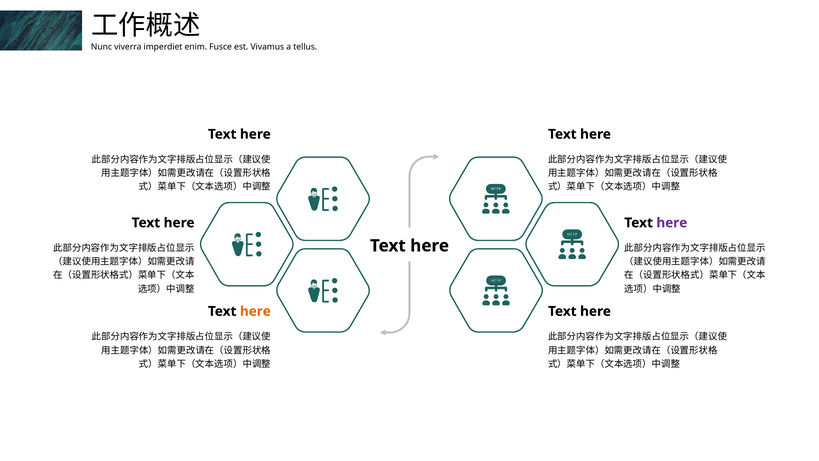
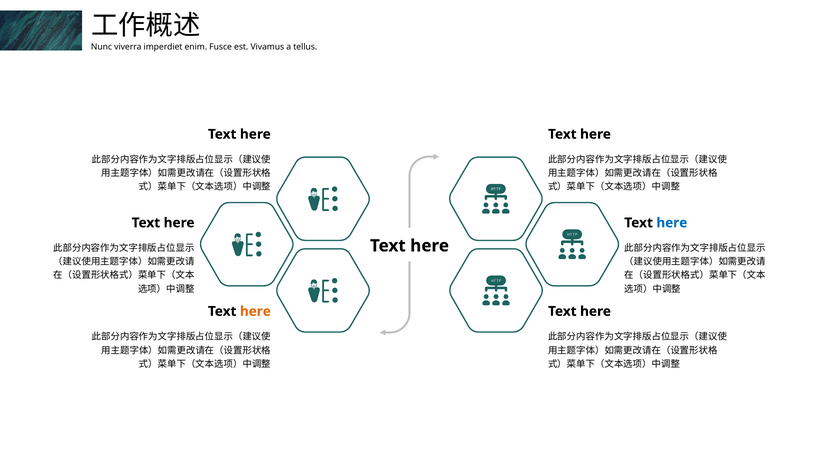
here at (672, 223) colour: purple -> blue
